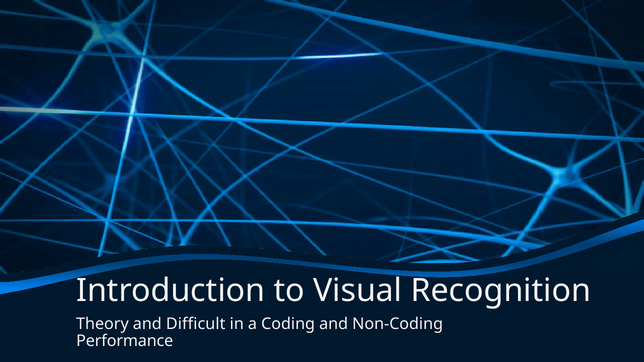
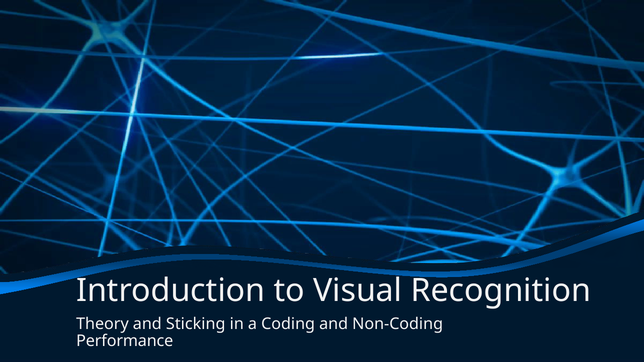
Difficult: Difficult -> Sticking
